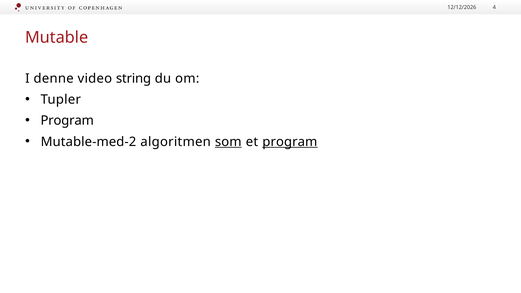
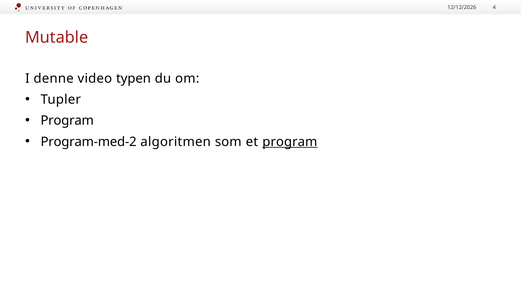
string: string -> typen
Mutable-med-2: Mutable-med-2 -> Program-med-2
som underline: present -> none
